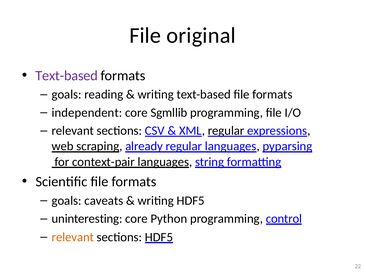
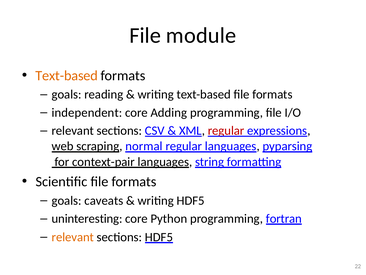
original: original -> module
Text-based at (67, 75) colour: purple -> orange
Sgmllib: Sgmllib -> Adding
regular at (226, 131) colour: black -> red
already: already -> normal
control: control -> fortran
